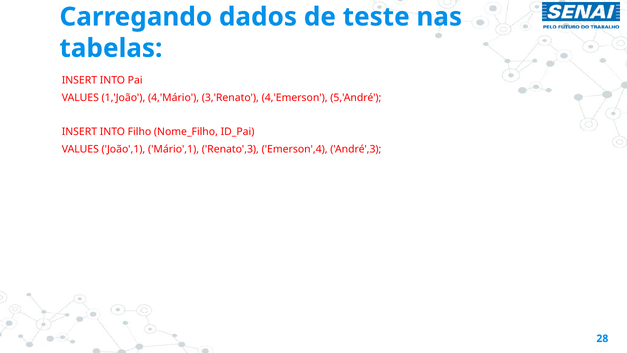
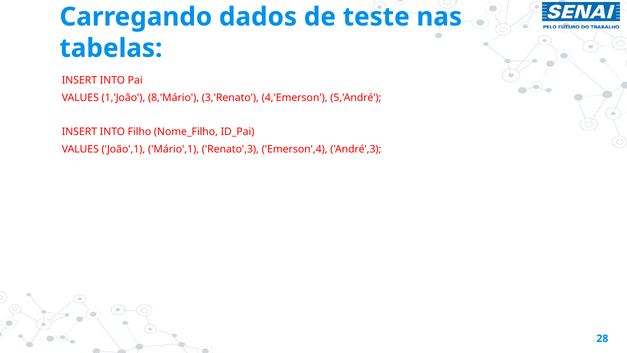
4,'Mário: 4,'Mário -> 8,'Mário
